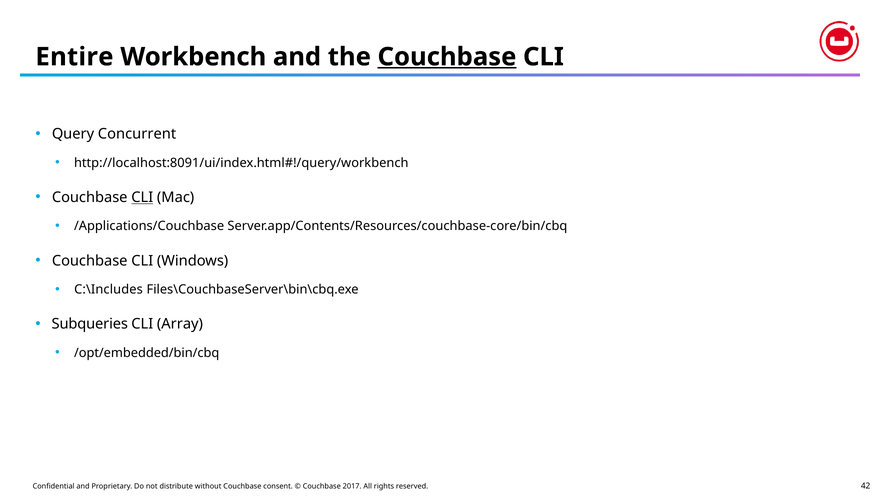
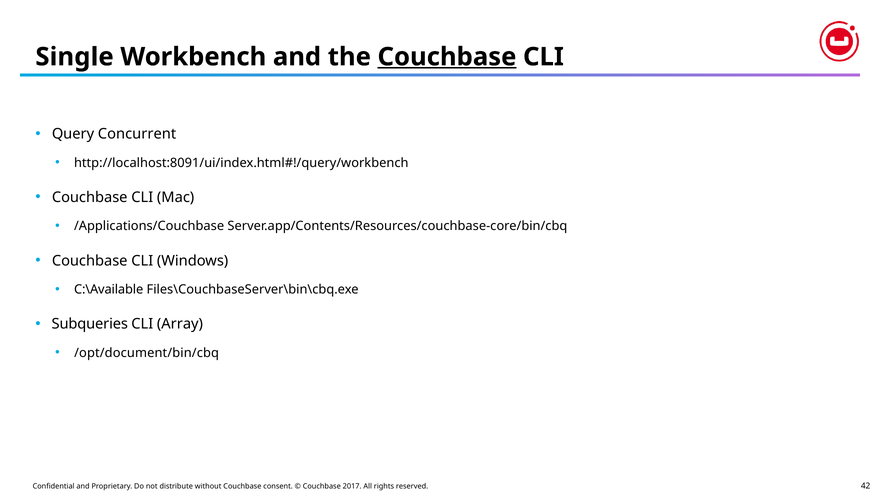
Entire: Entire -> Single
CLI at (142, 197) underline: present -> none
C:\Includes: C:\Includes -> C:\Available
/opt/embedded/bin/cbq: /opt/embedded/bin/cbq -> /opt/document/bin/cbq
